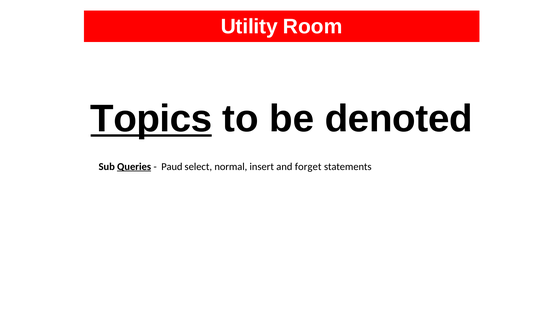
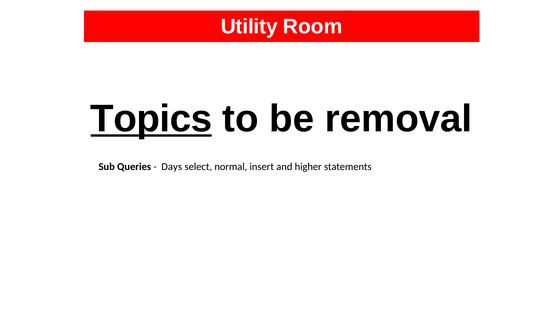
denoted: denoted -> removal
Queries underline: present -> none
Paud: Paud -> Days
forget: forget -> higher
